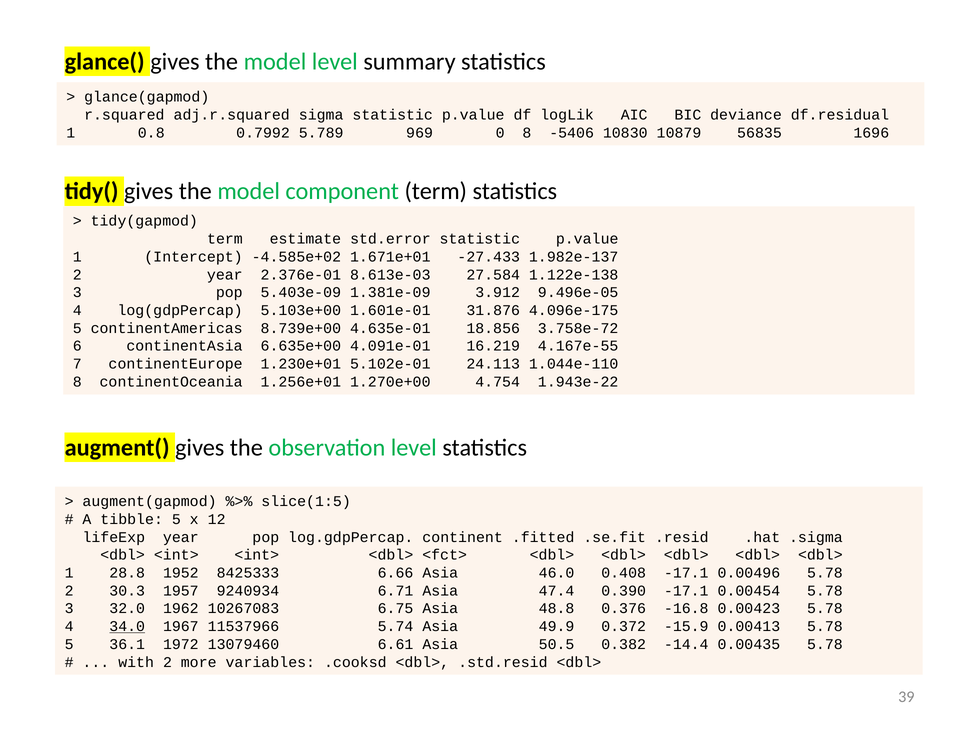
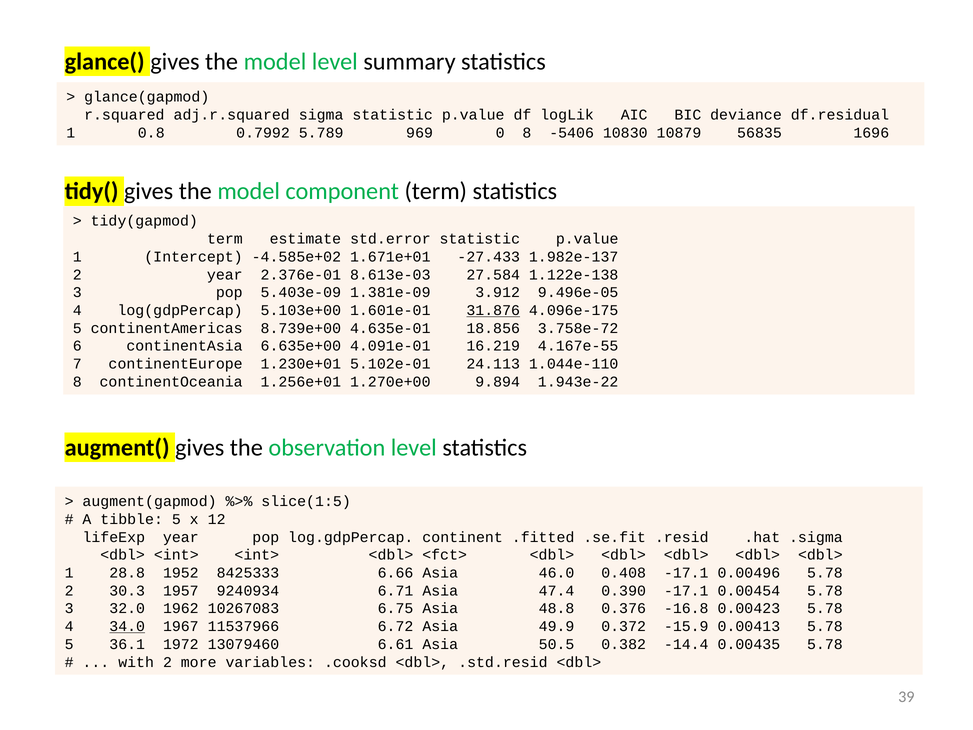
31.876 underline: none -> present
4.754: 4.754 -> 9.894
5.74: 5.74 -> 6.72
